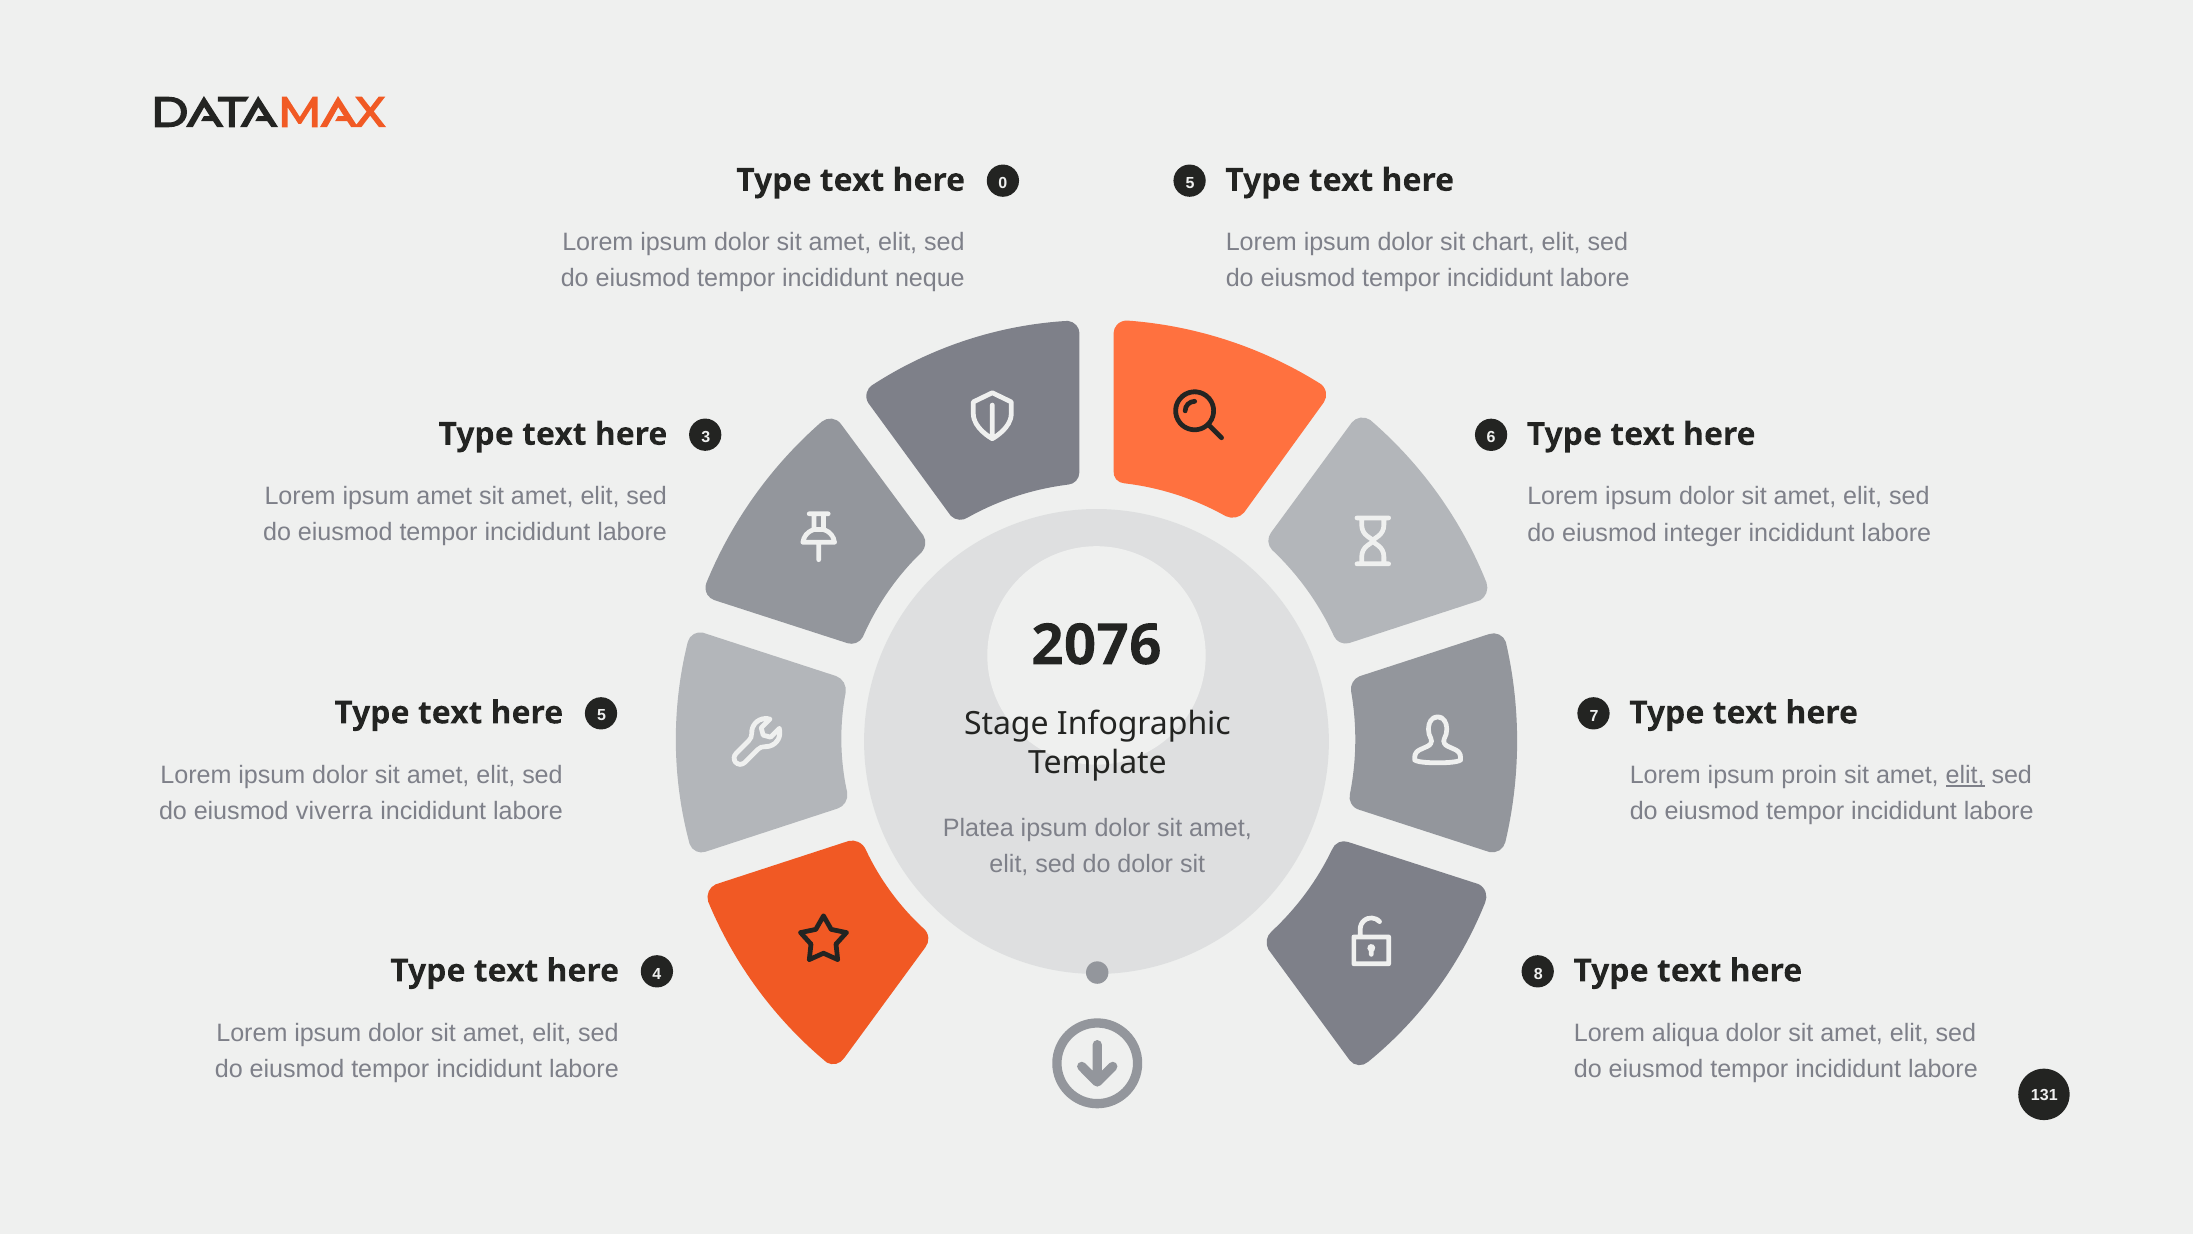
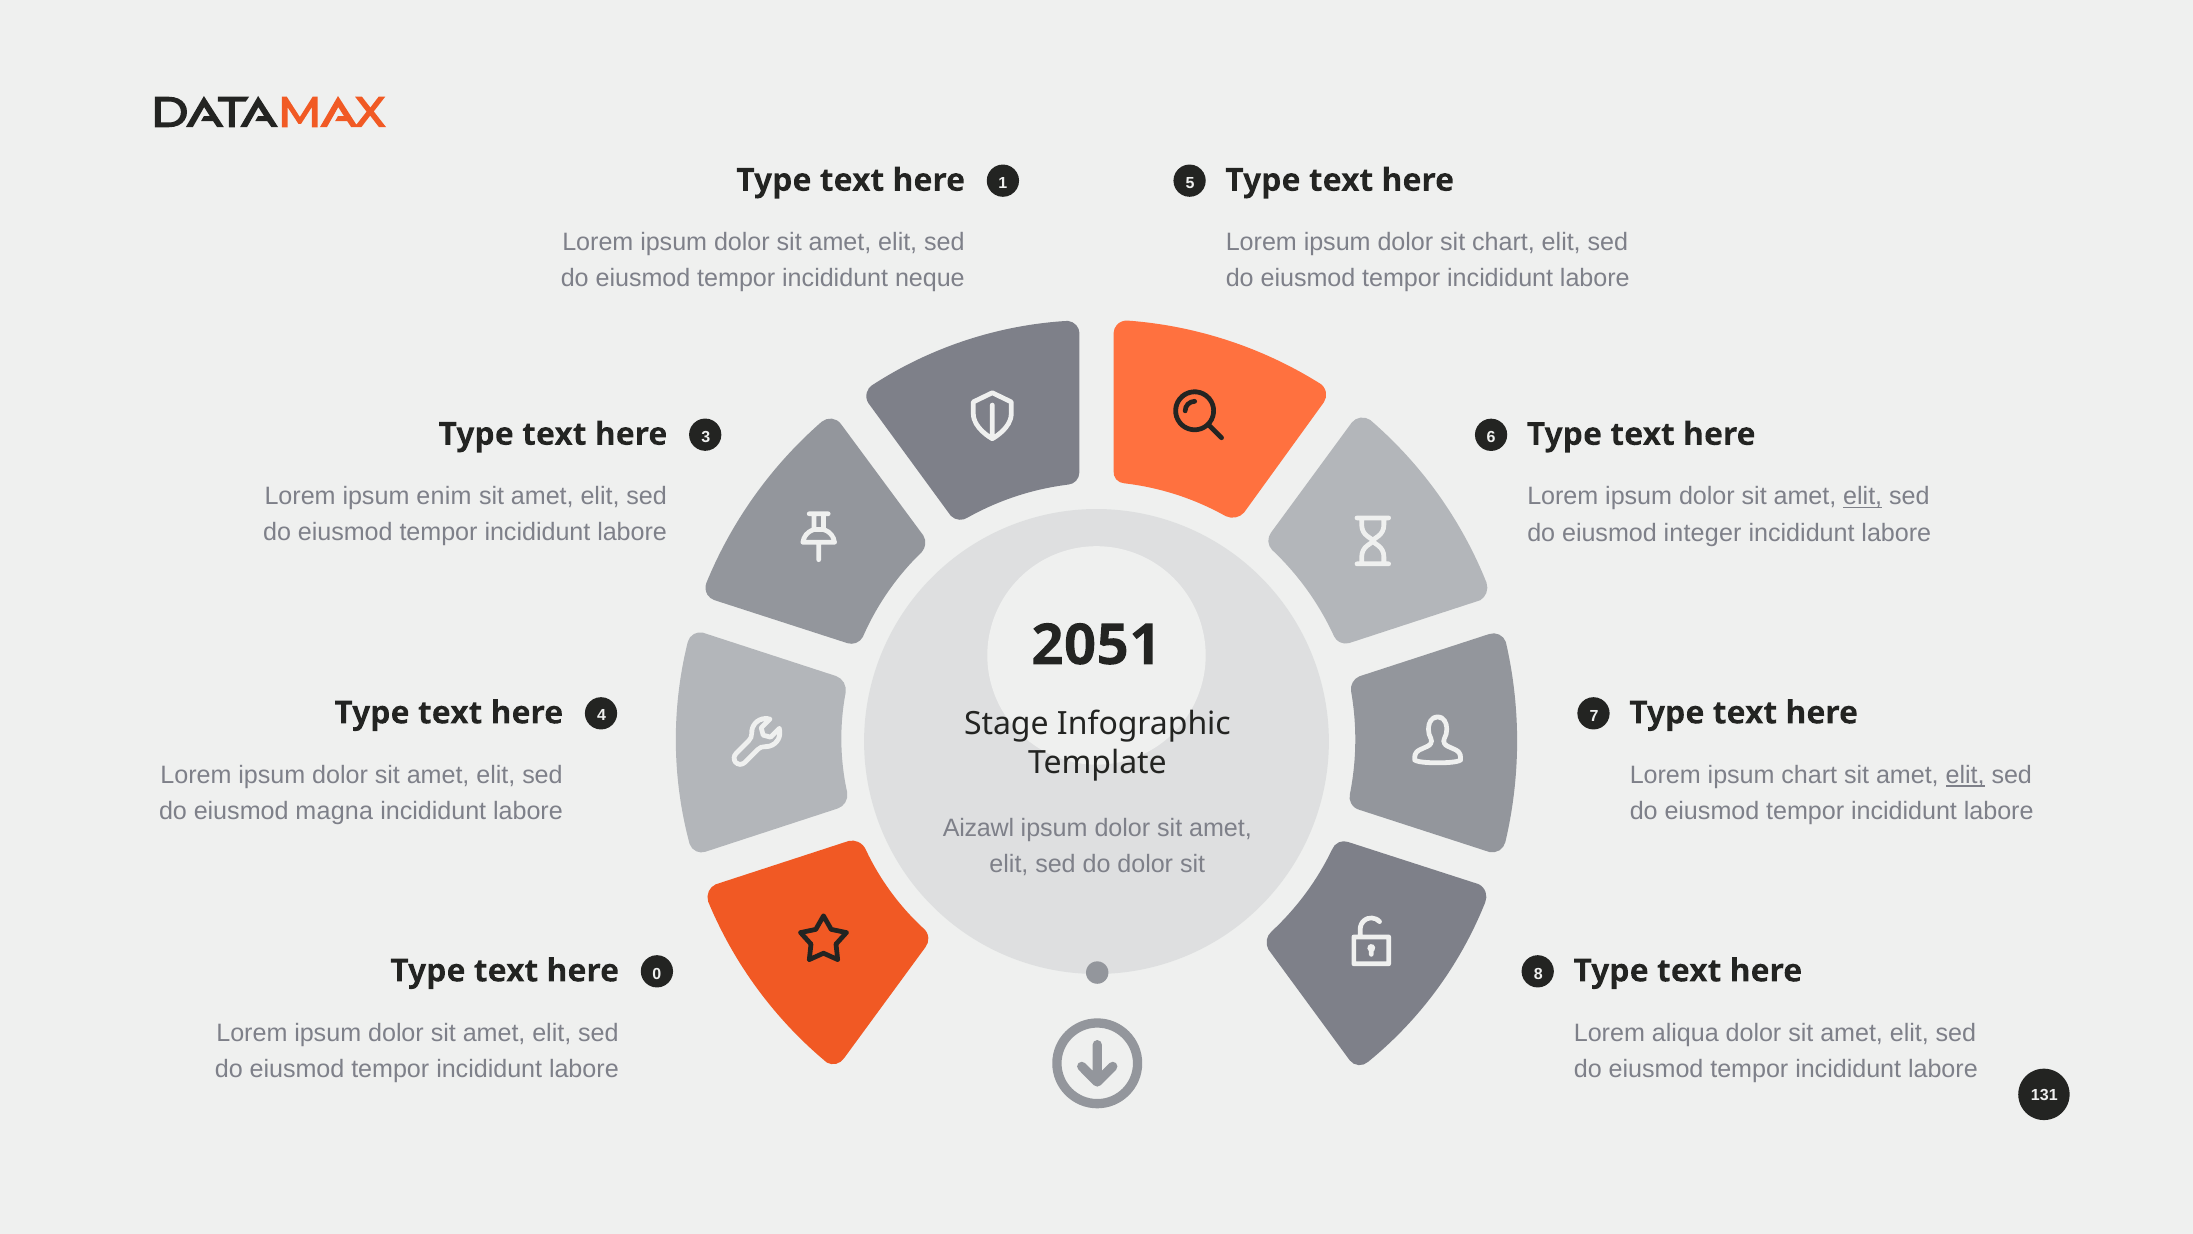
0: 0 -> 1
ipsum amet: amet -> enim
elit at (1863, 496) underline: none -> present
2076: 2076 -> 2051
5 at (602, 715): 5 -> 4
ipsum proin: proin -> chart
viverra: viverra -> magna
Platea: Platea -> Aizawl
4: 4 -> 0
